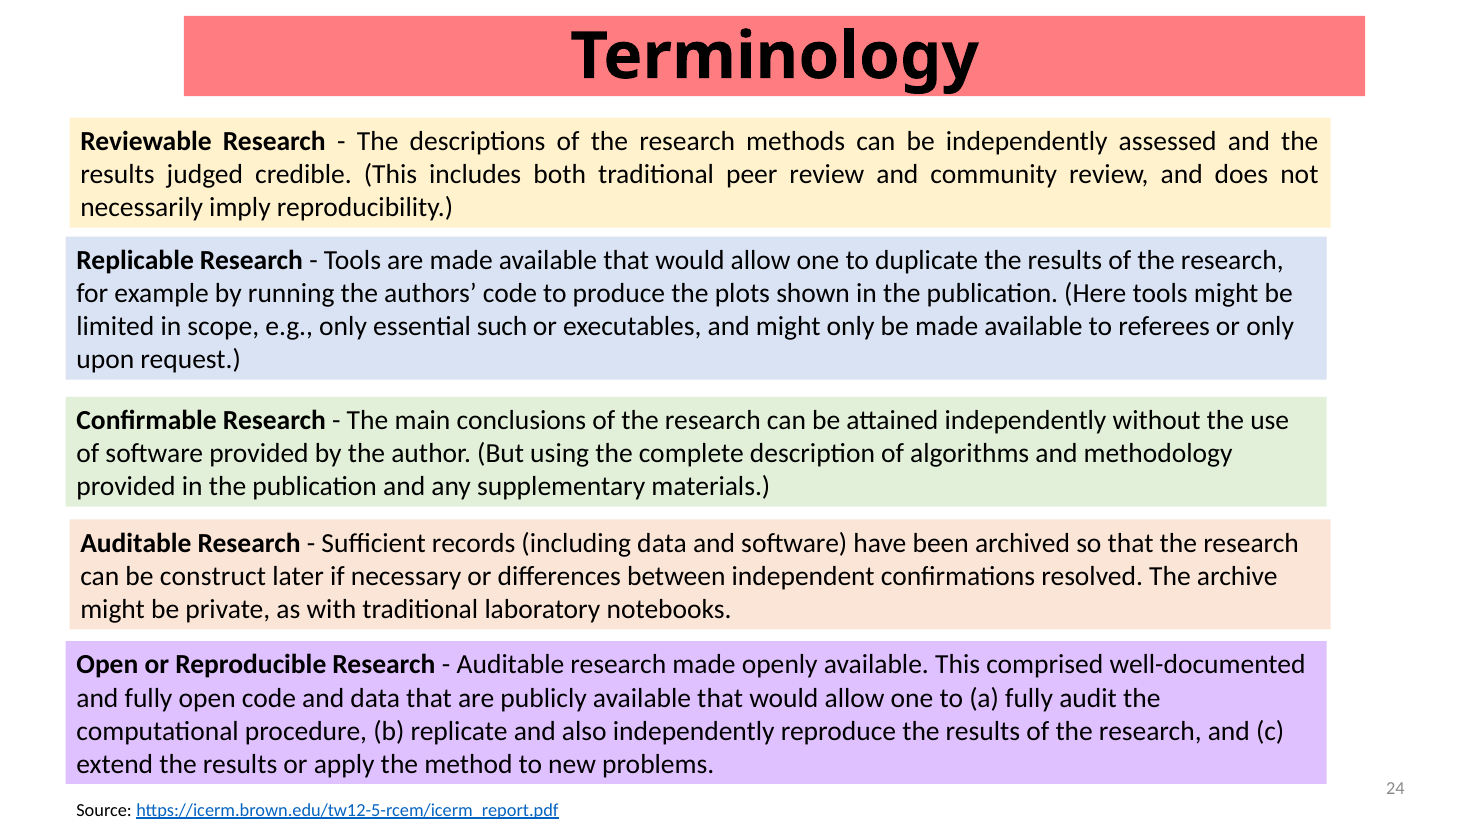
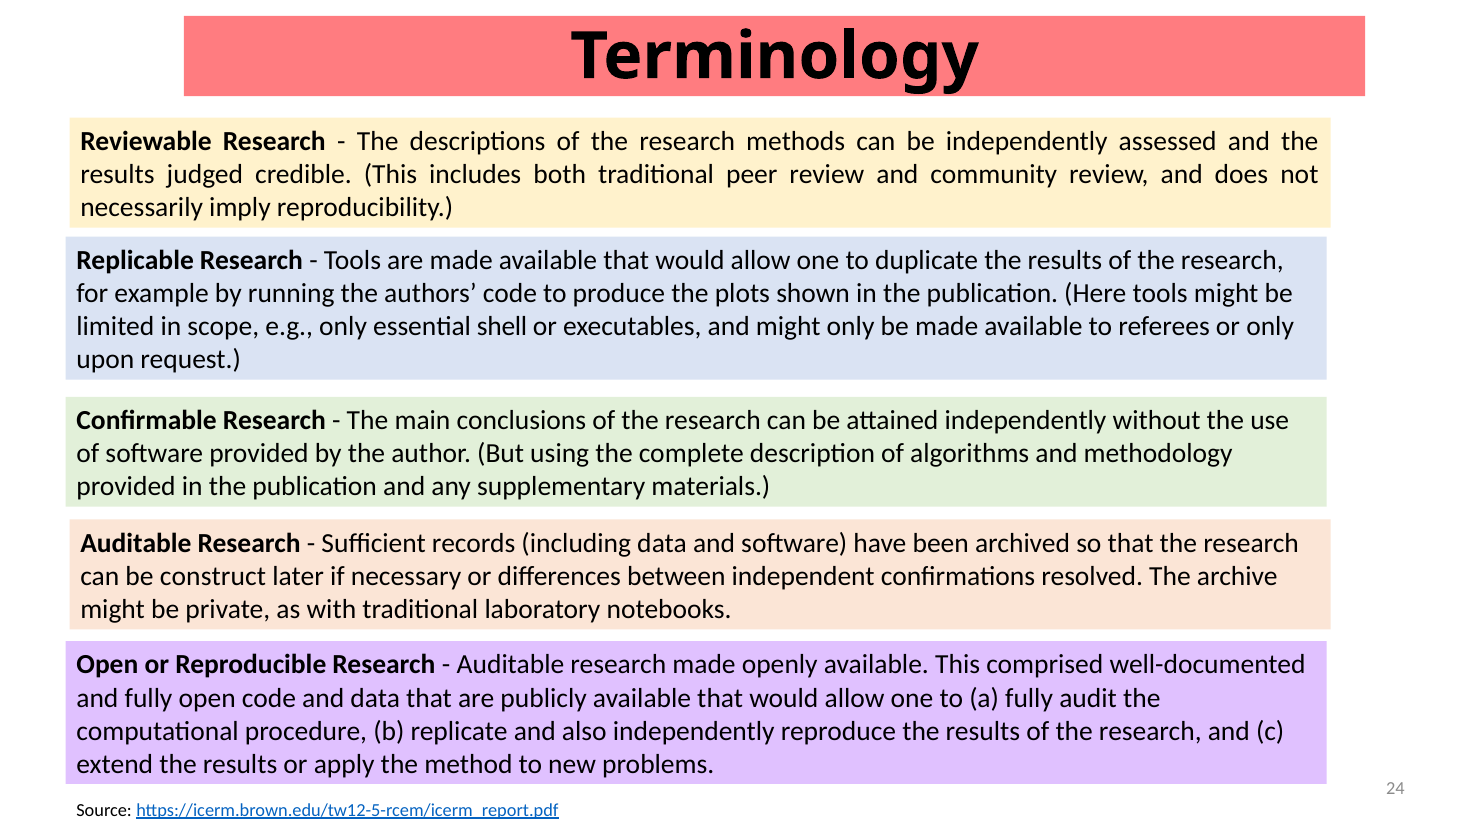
such: such -> shell
